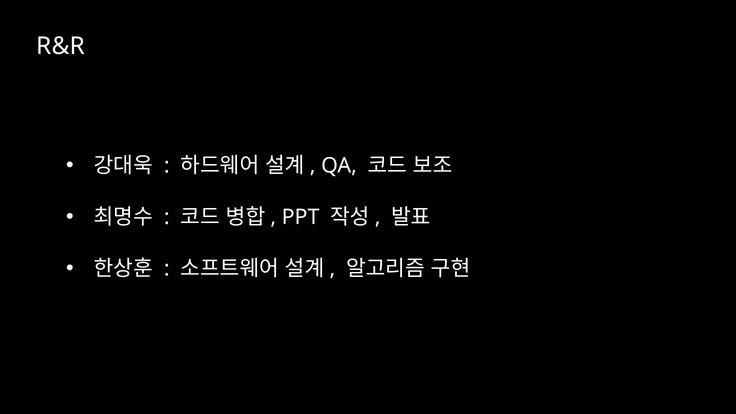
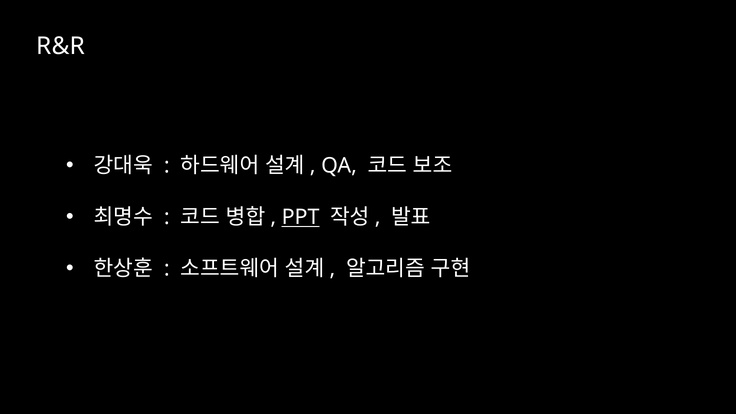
PPT underline: none -> present
